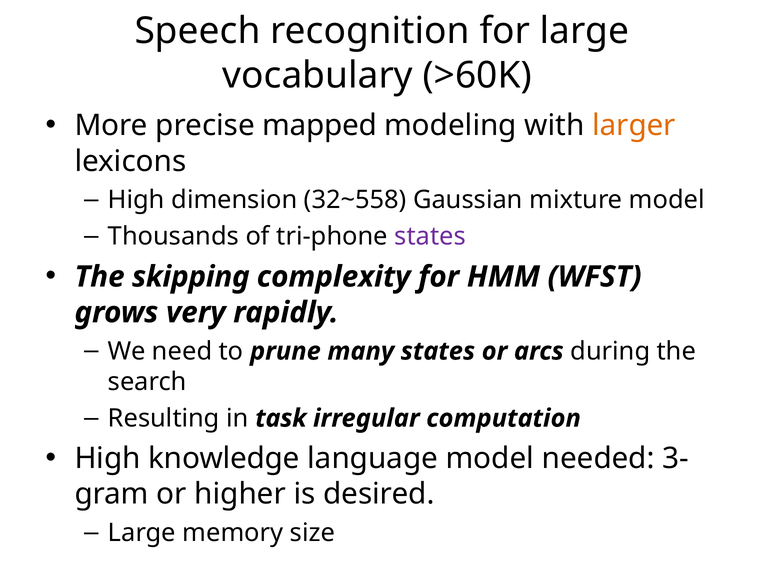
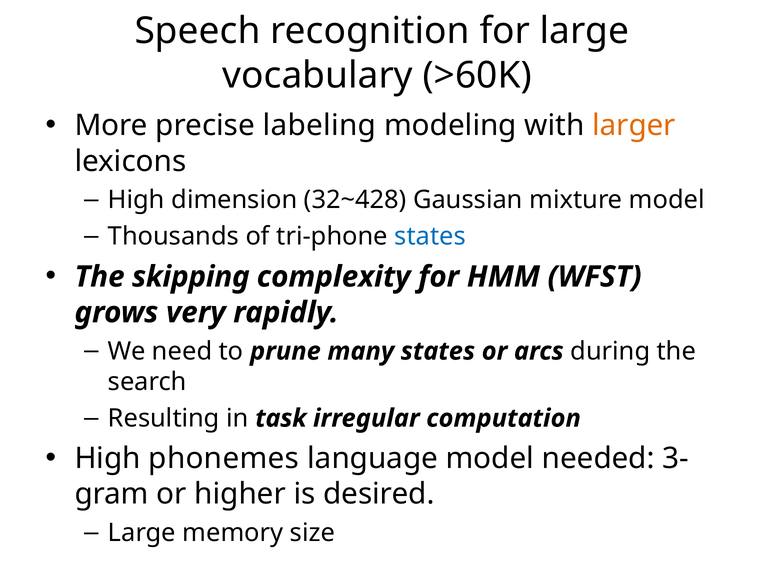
mapped: mapped -> labeling
32~558: 32~558 -> 32~428
states at (430, 237) colour: purple -> blue
knowledge: knowledge -> phonemes
